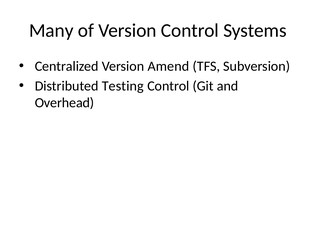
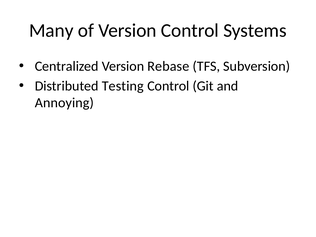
Amend: Amend -> Rebase
Overhead: Overhead -> Annoying
